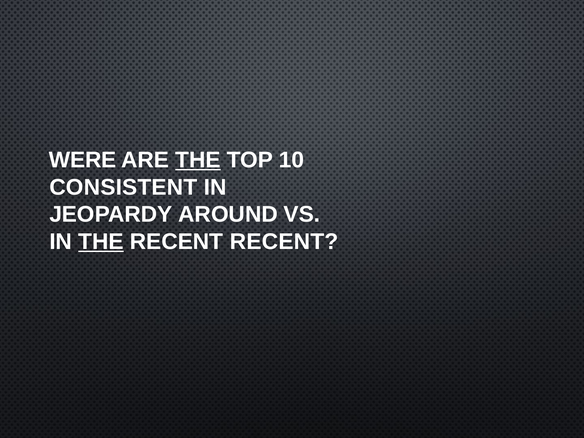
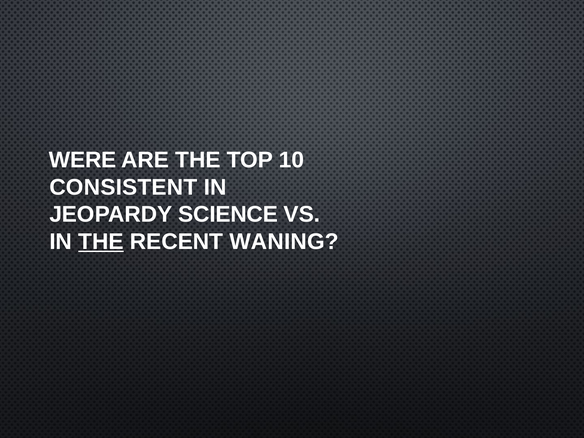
THE at (198, 160) underline: present -> none
AROUND: AROUND -> SCIENCE
RECENT RECENT: RECENT -> WANING
